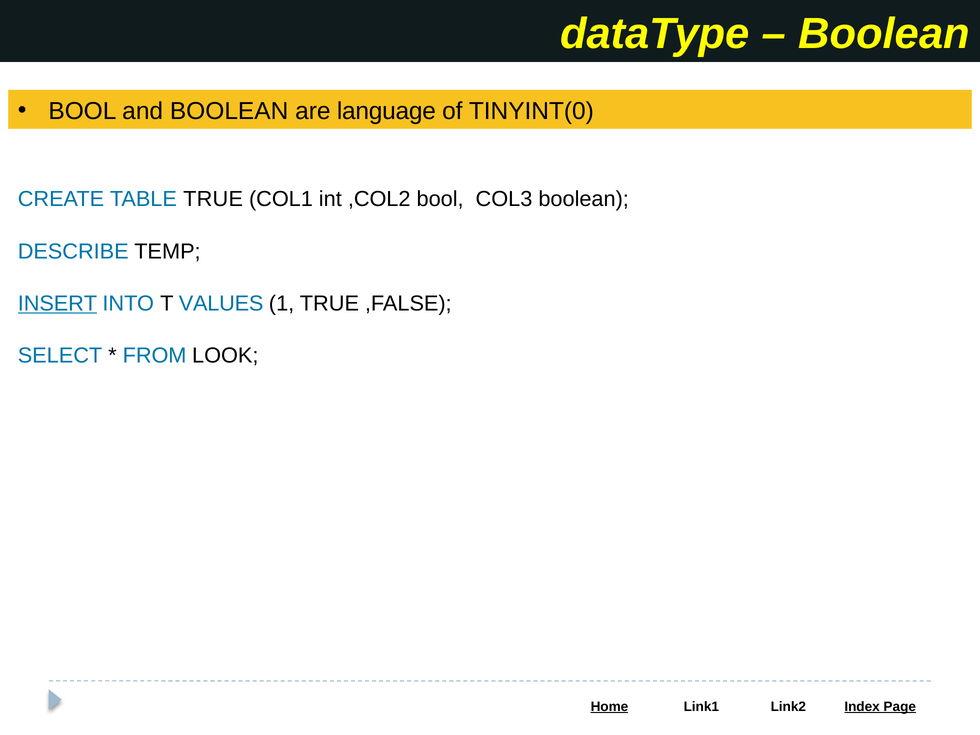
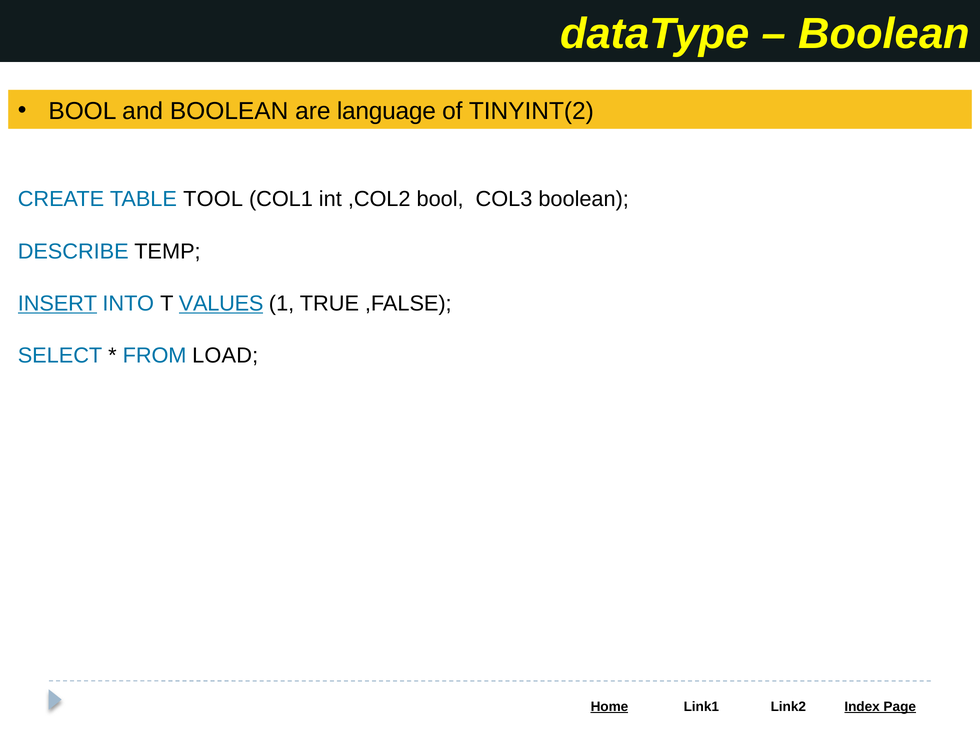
TINYINT(0: TINYINT(0 -> TINYINT(2
TABLE TRUE: TRUE -> TOOL
VALUES underline: none -> present
LOOK: LOOK -> LOAD
